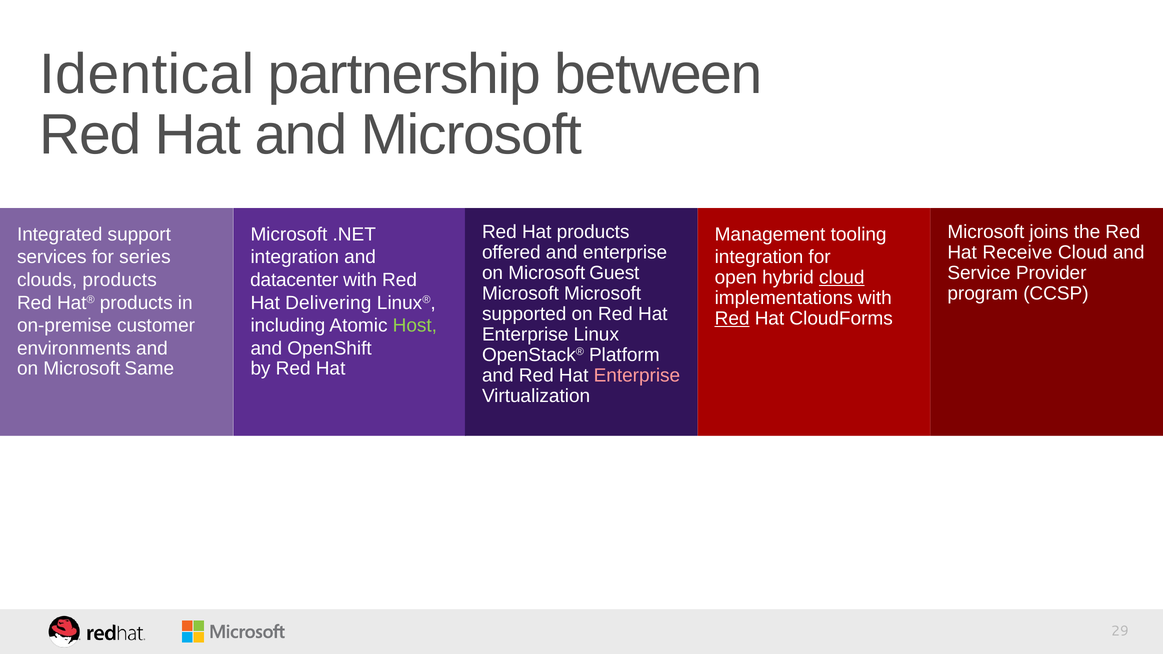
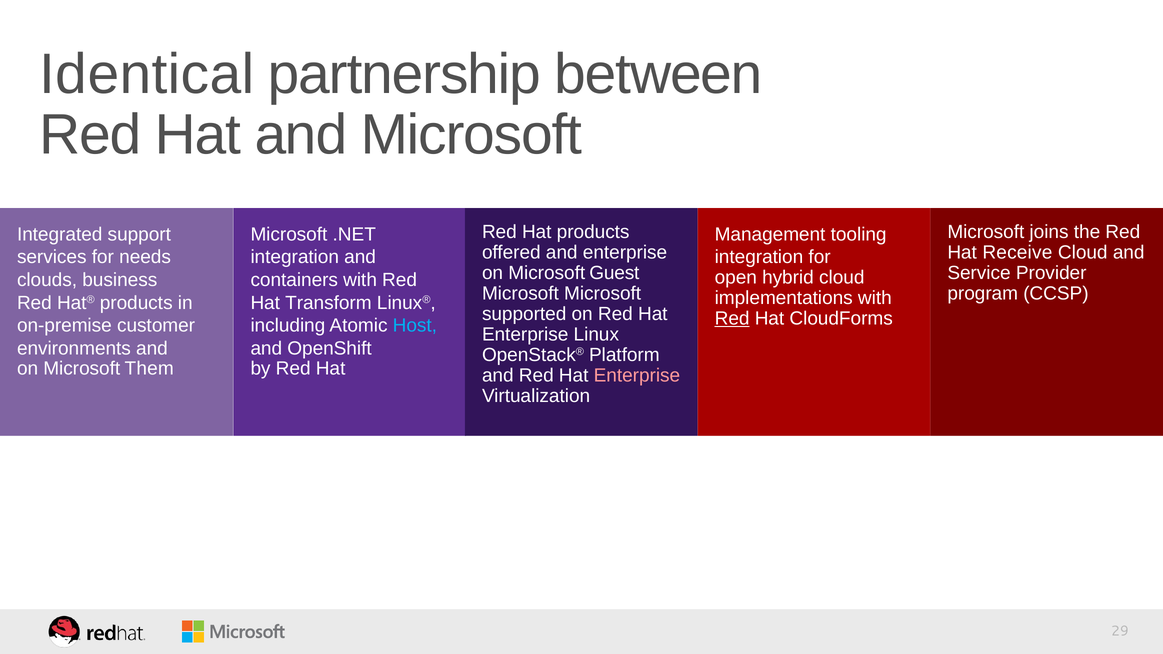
series: series -> needs
cloud at (842, 278) underline: present -> none
clouds products: products -> business
datacenter: datacenter -> containers
Delivering: Delivering -> Transform
Host colour: light green -> light blue
Same: Same -> Them
